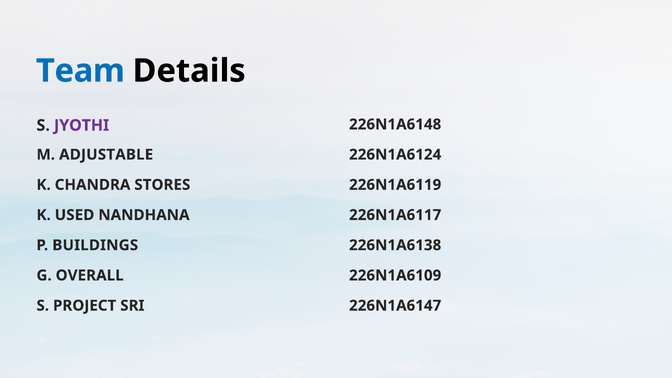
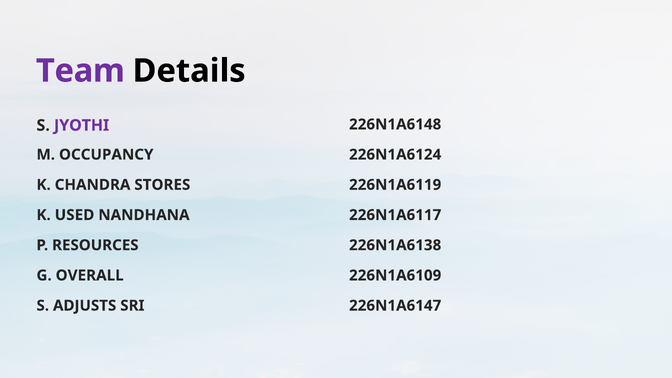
Team colour: blue -> purple
ADJUSTABLE: ADJUSTABLE -> OCCUPANCY
BUILDINGS: BUILDINGS -> RESOURCES
PROJECT: PROJECT -> ADJUSTS
